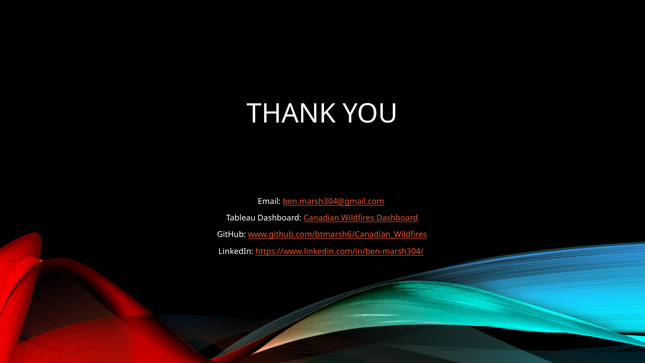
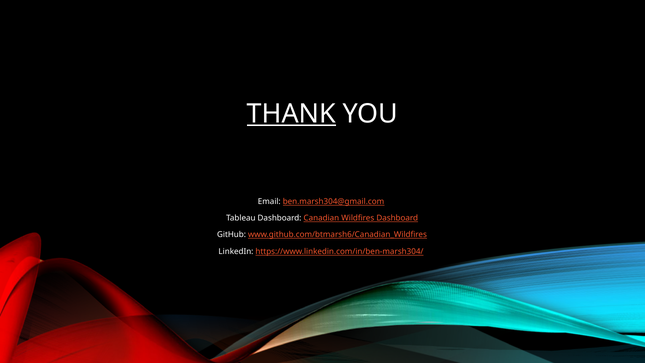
THANK underline: none -> present
